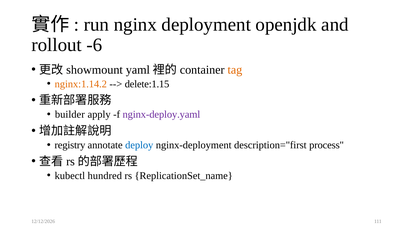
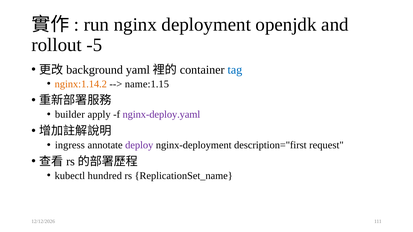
-6: -6 -> -5
showmount: showmount -> background
tag colour: orange -> blue
delete:1.15: delete:1.15 -> name:1.15
registry: registry -> ingress
deploy colour: blue -> purple
process: process -> request
